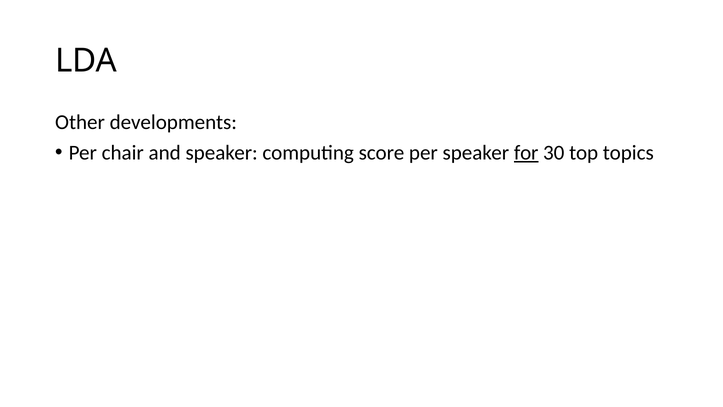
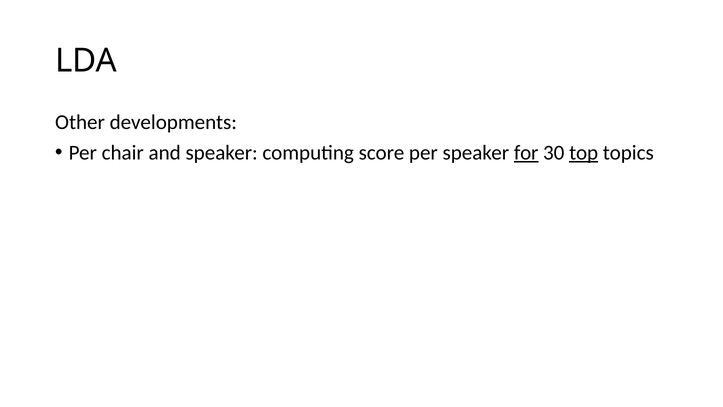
top underline: none -> present
